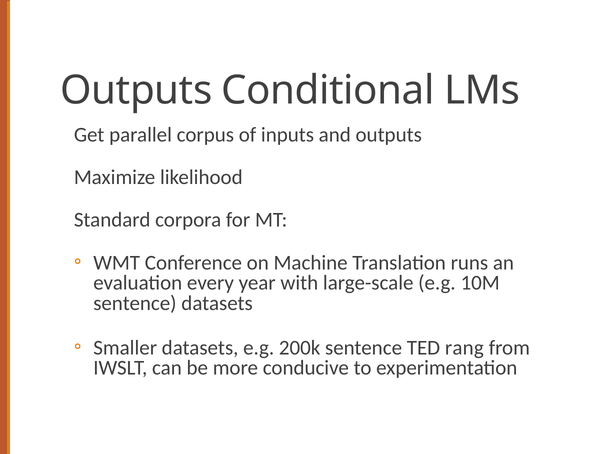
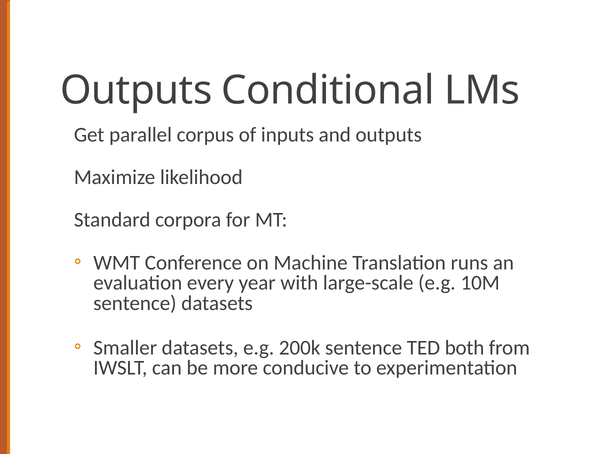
rang: rang -> both
